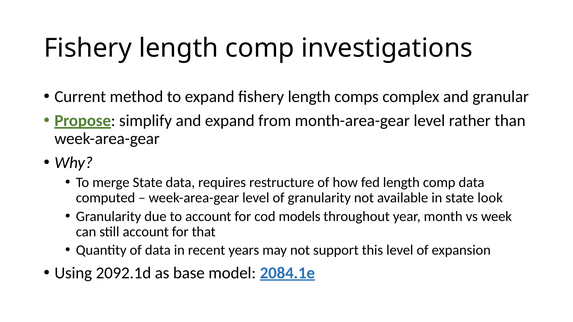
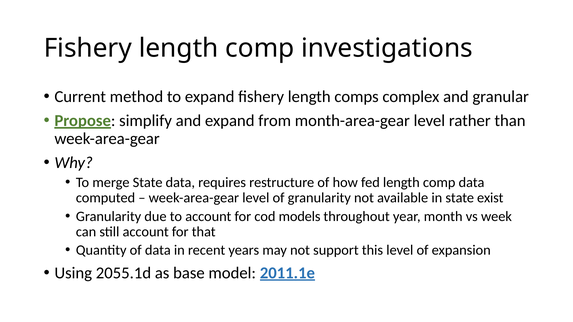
look: look -> exist
2092.1d: 2092.1d -> 2055.1d
2084.1e: 2084.1e -> 2011.1e
